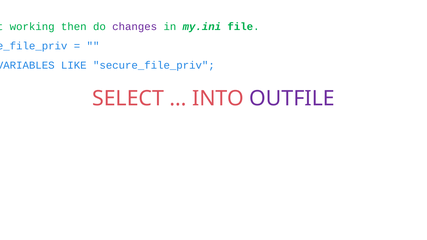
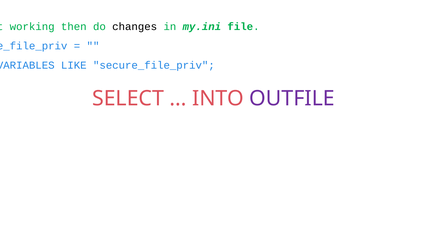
changes colour: purple -> black
